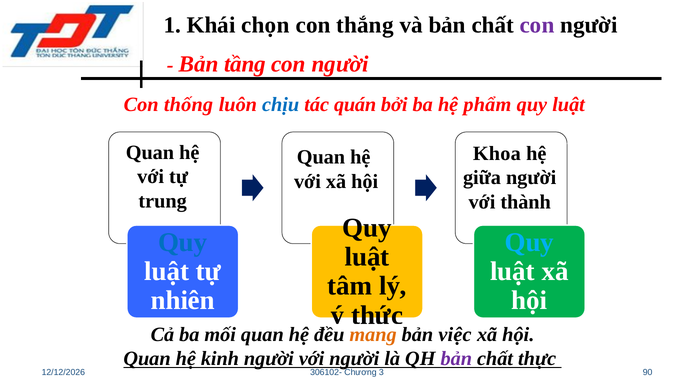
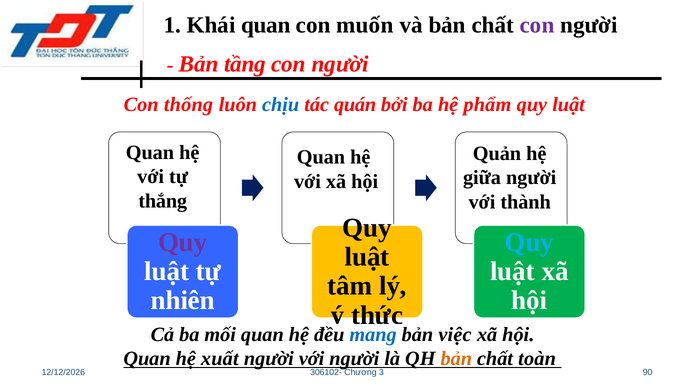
Khái chọn: chọn -> quan
thắng: thắng -> muốn
Khoa: Khoa -> Quản
trung: trung -> thắng
Quy at (183, 243) colour: blue -> purple
mang colour: orange -> blue
kinh: kinh -> xuất
bản at (456, 359) colour: purple -> orange
thực: thực -> toàn
